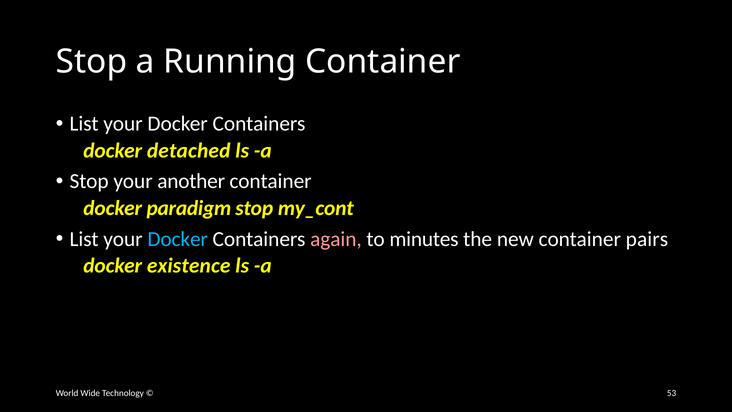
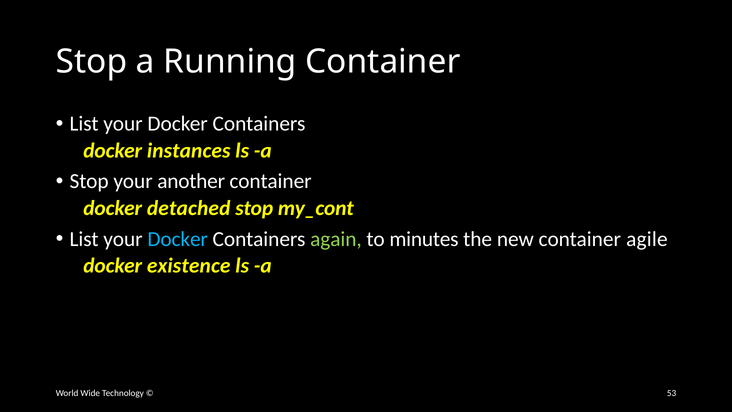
detached: detached -> instances
paradigm: paradigm -> detached
again colour: pink -> light green
pairs: pairs -> agile
